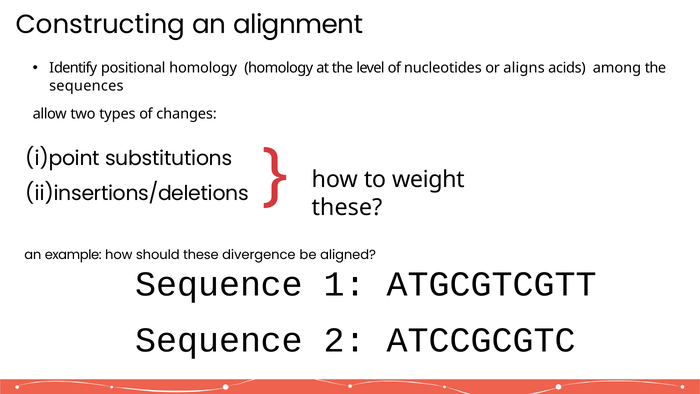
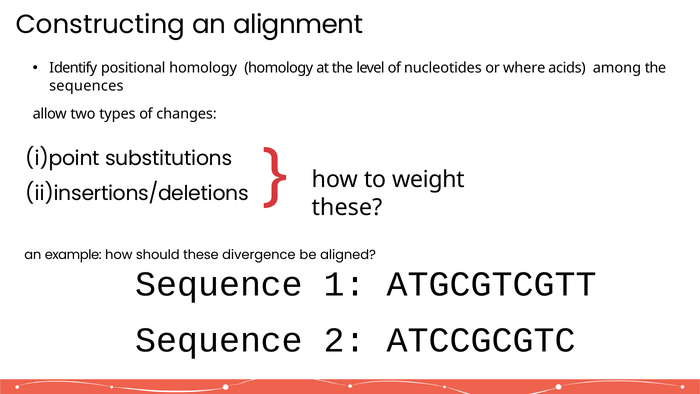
aligns: aligns -> where
